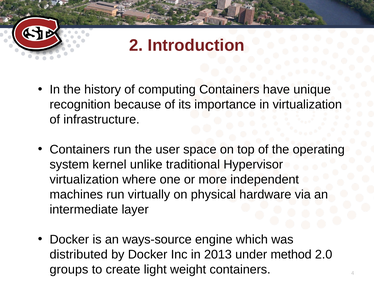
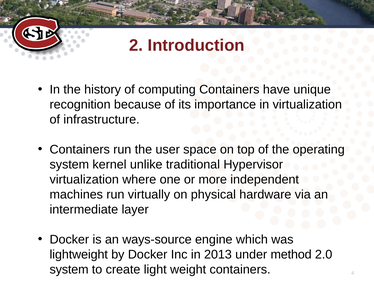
distributed: distributed -> lightweight
groups at (69, 269): groups -> system
